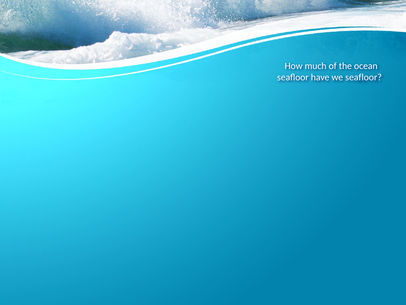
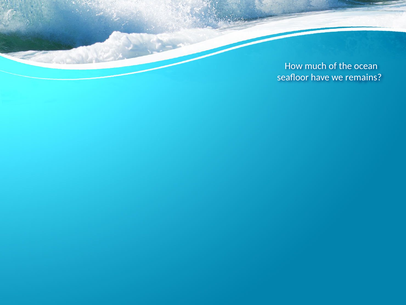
we seafloor: seafloor -> remains
